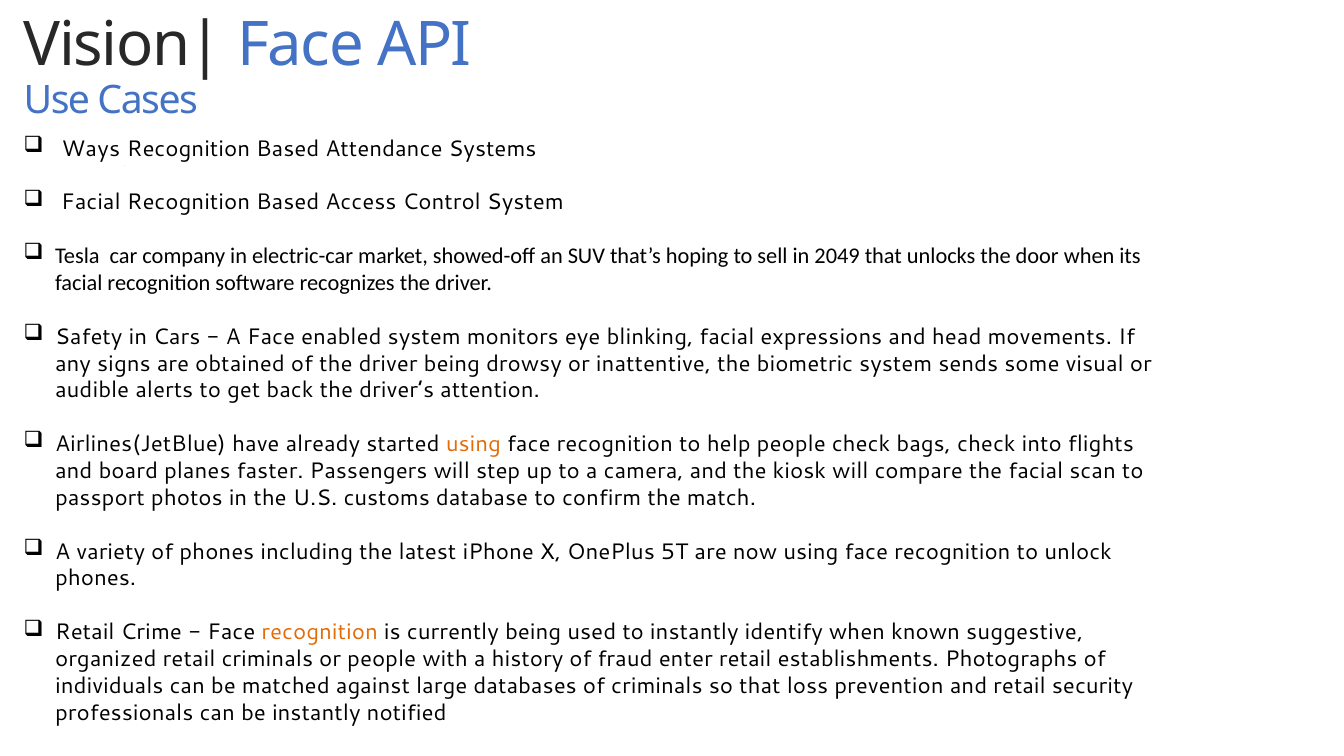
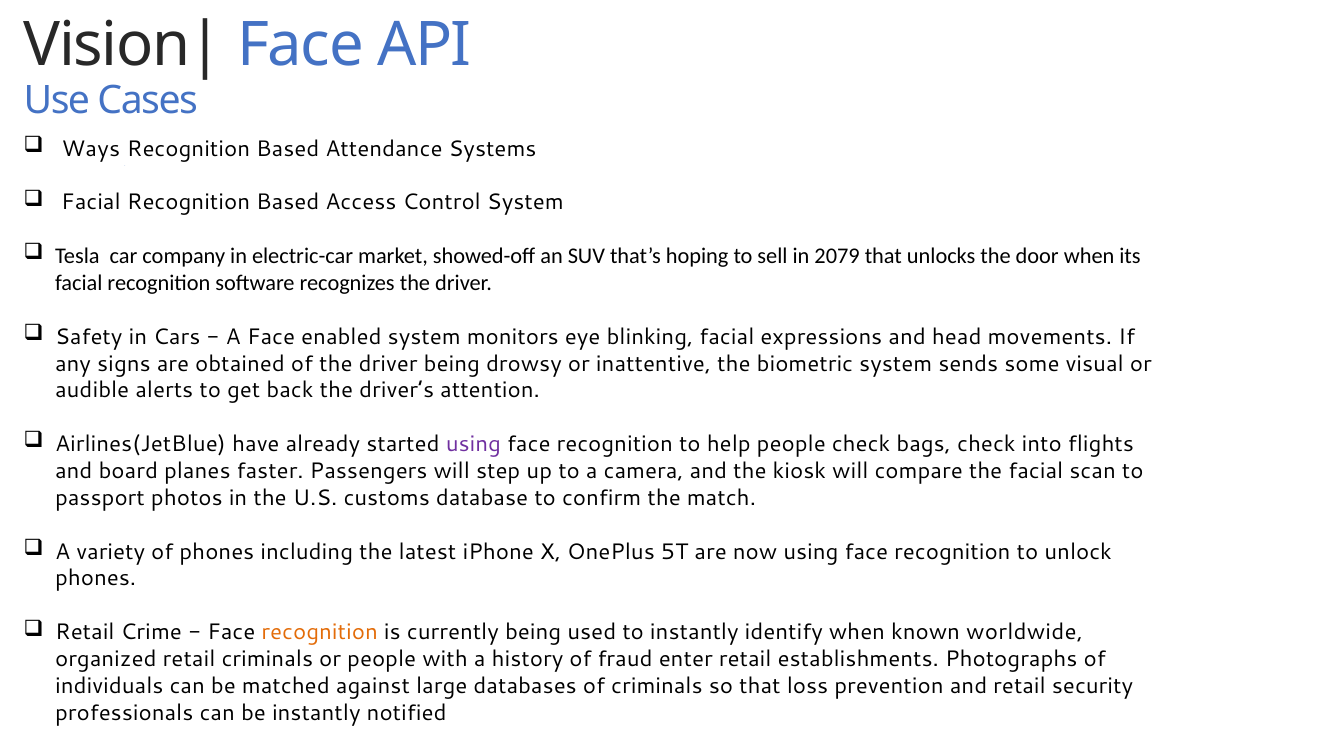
2049: 2049 -> 2079
using at (473, 444) colour: orange -> purple
suggestive: suggestive -> worldwide
